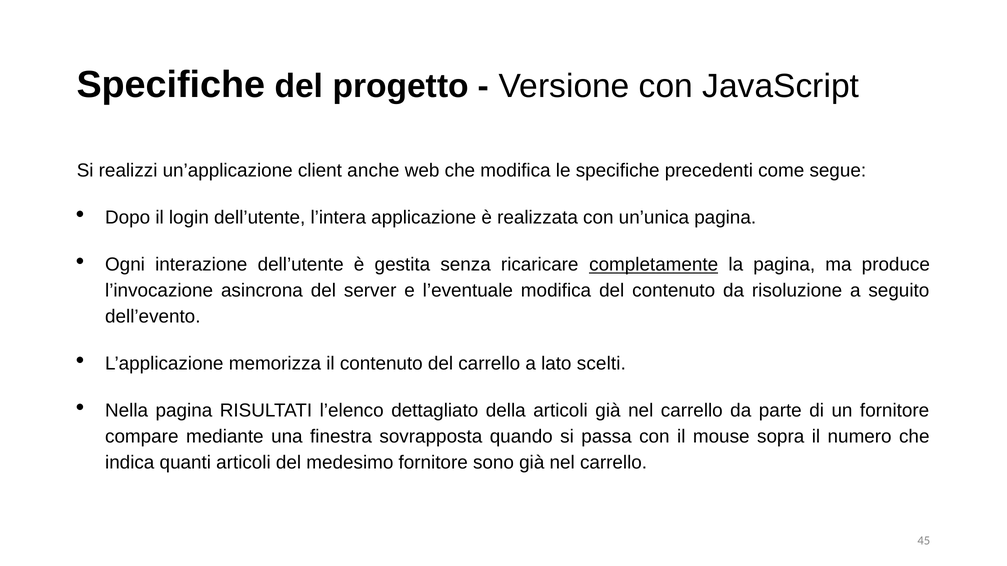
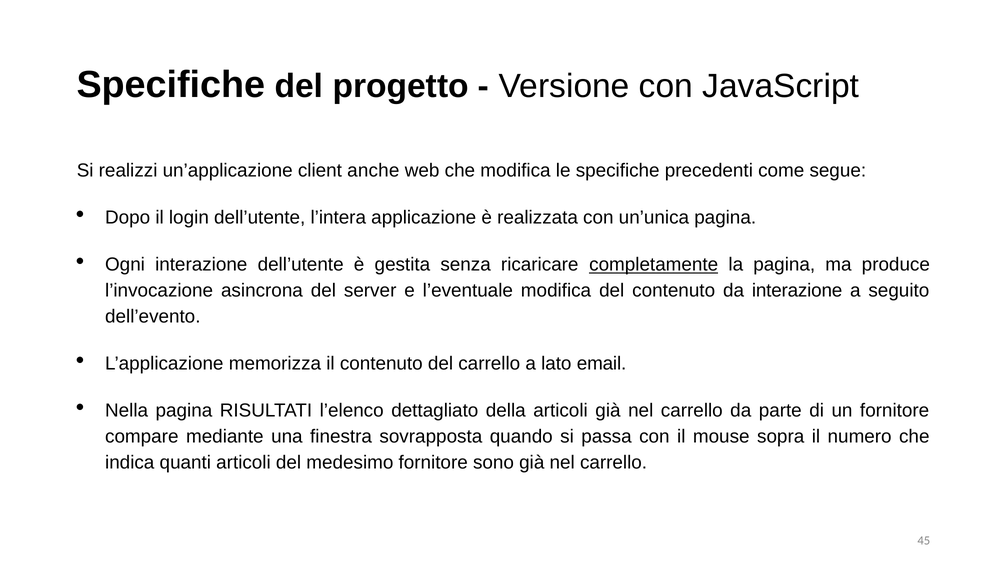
da risoluzione: risoluzione -> interazione
scelti: scelti -> email
